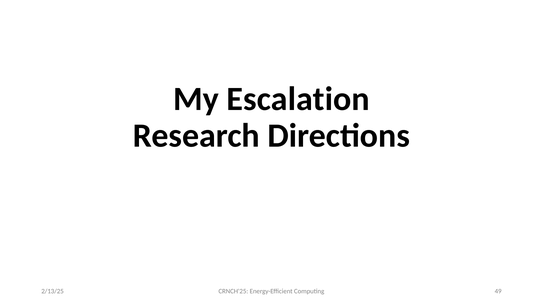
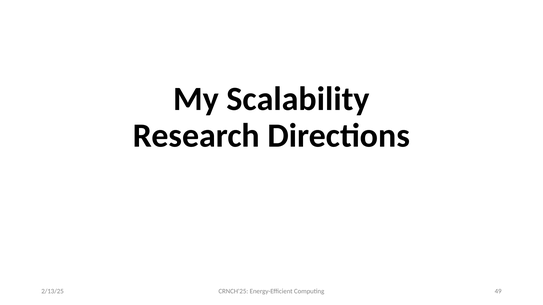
Escalation: Escalation -> Scalability
